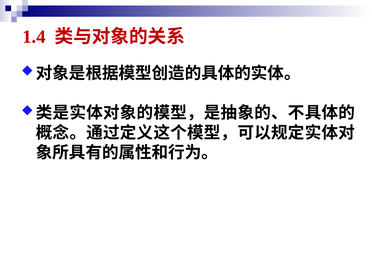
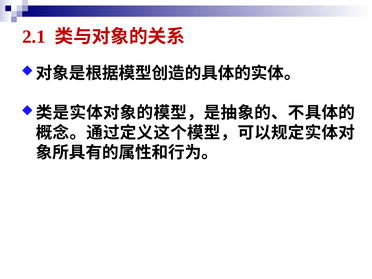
1.4: 1.4 -> 2.1
